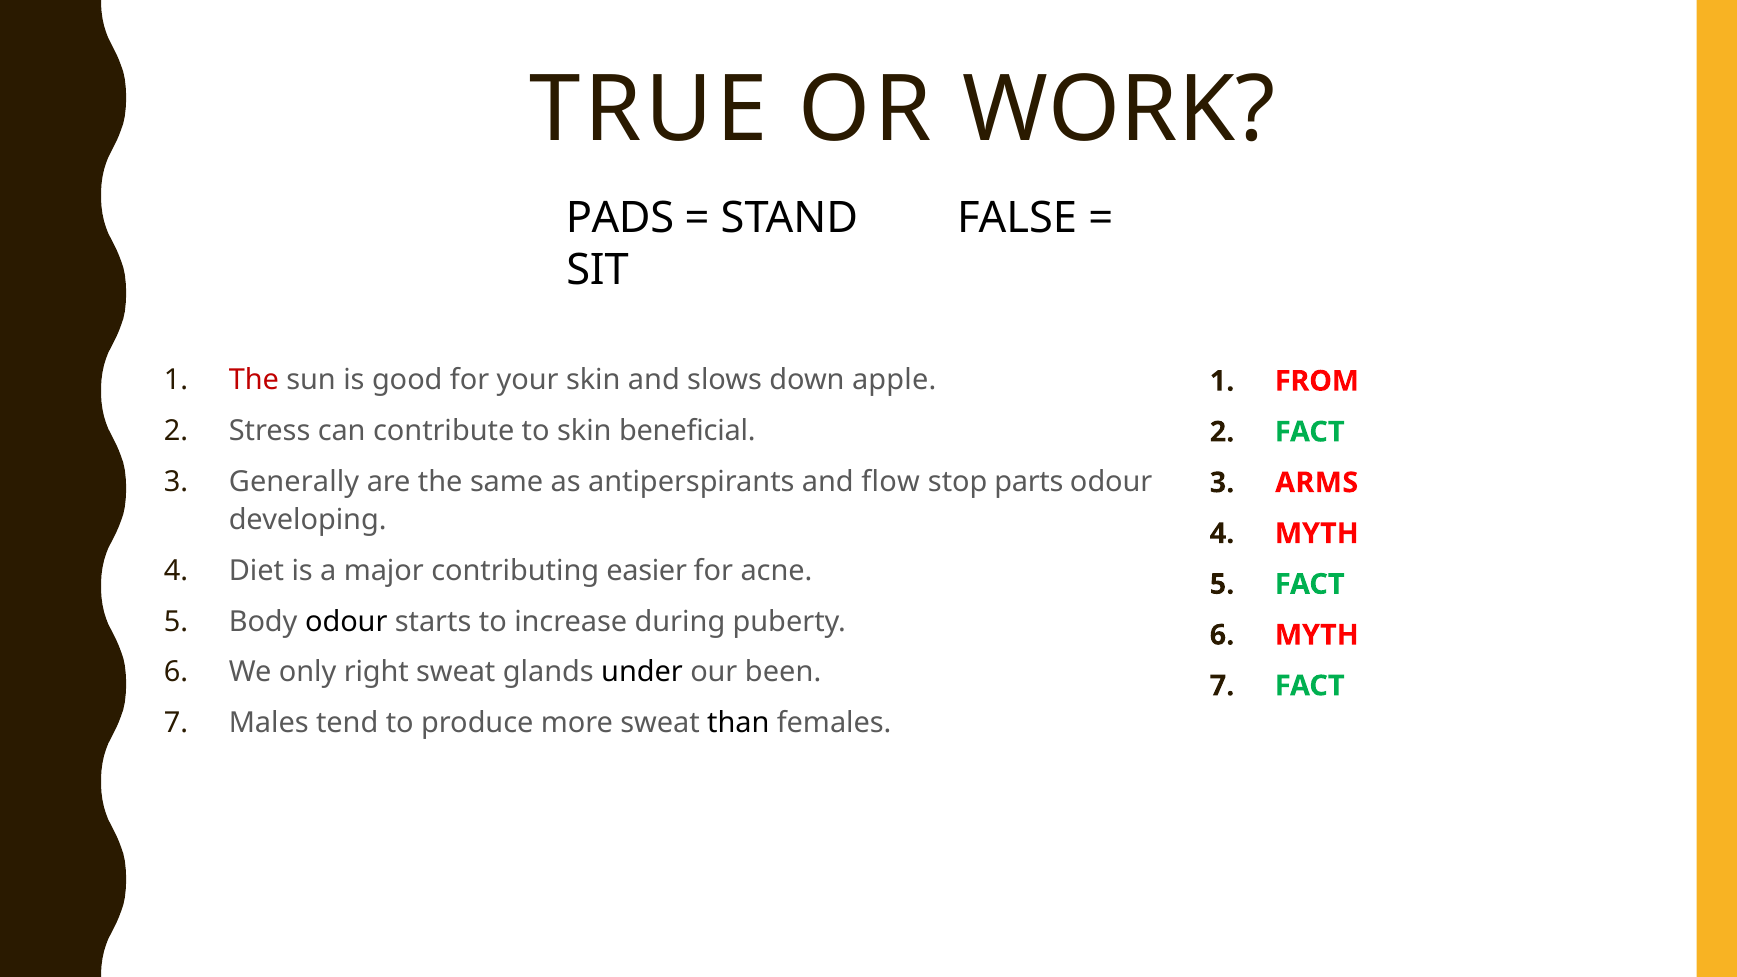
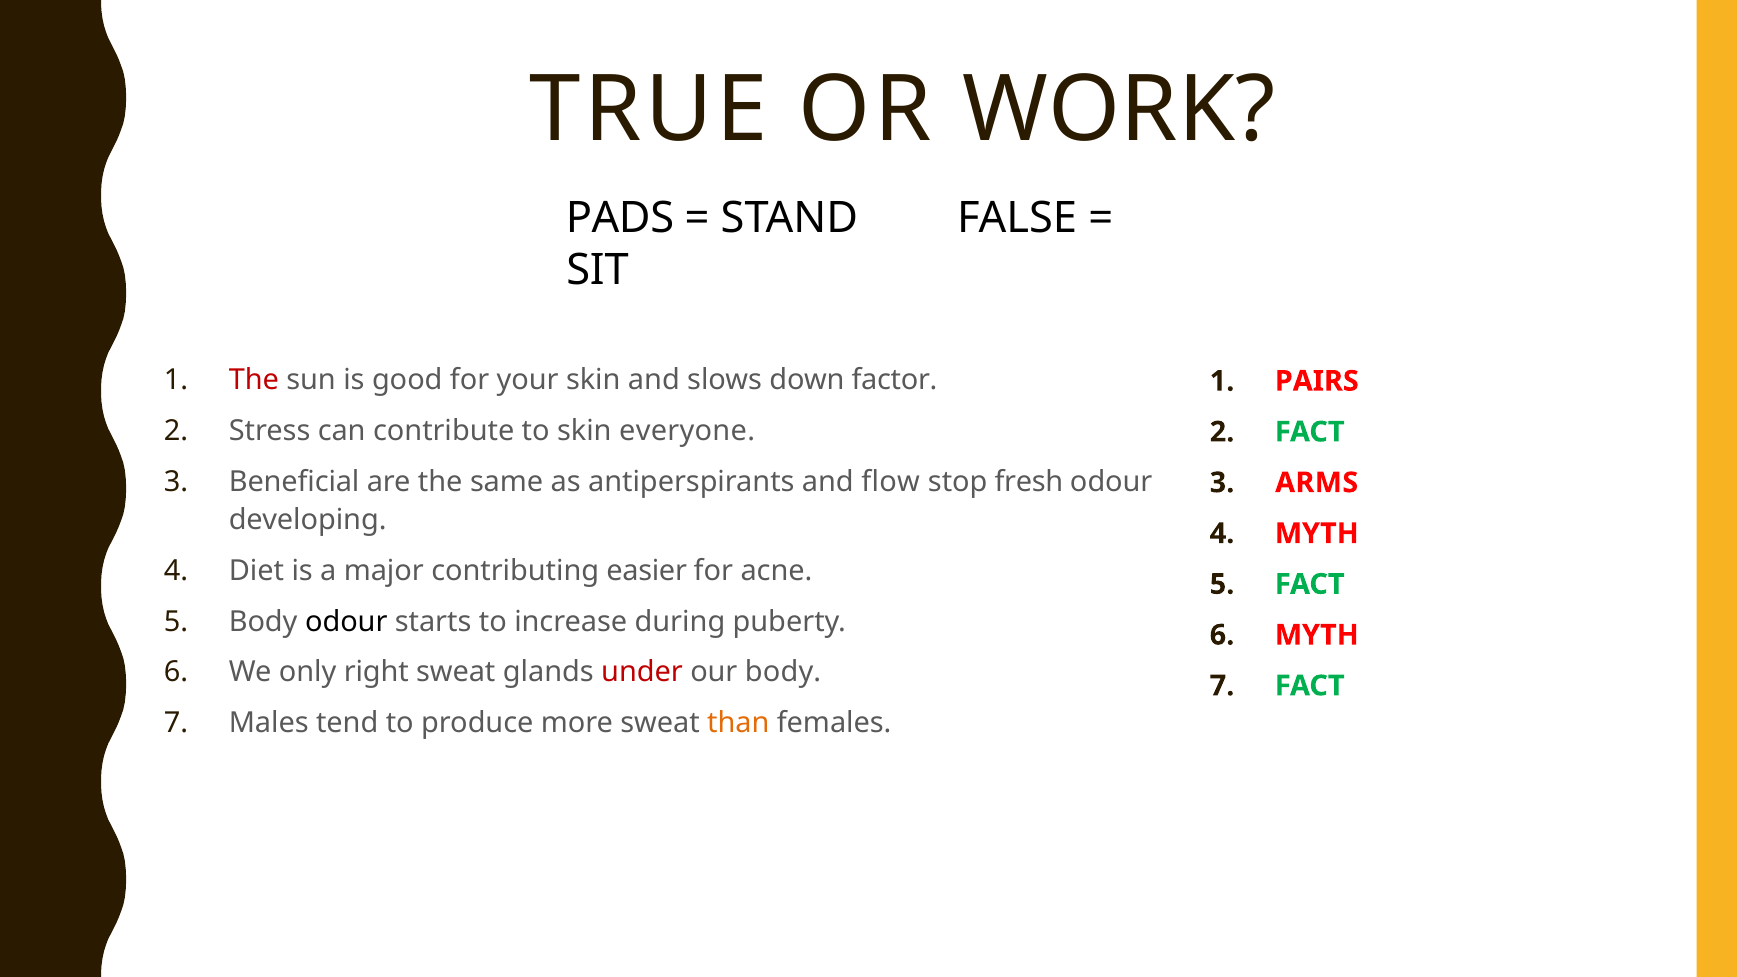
apple: apple -> factor
FROM: FROM -> PAIRS
beneficial: beneficial -> everyone
Generally: Generally -> Beneficial
parts: parts -> fresh
under colour: black -> red
our been: been -> body
than colour: black -> orange
